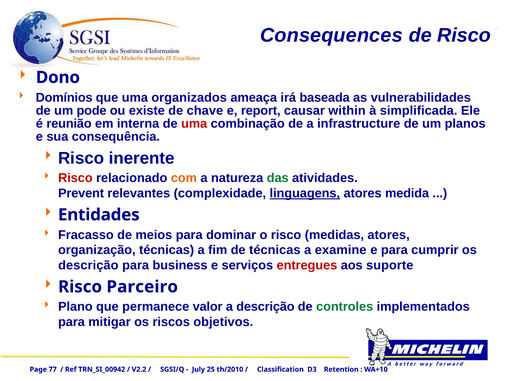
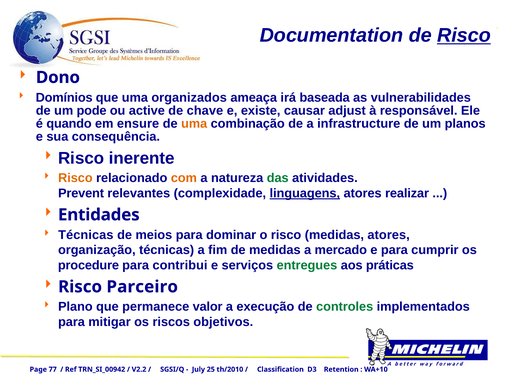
Consequences: Consequences -> Documentation
Risco at (464, 35) underline: none -> present
existe: existe -> active
report: report -> existe
within: within -> adjust
simplificada: simplificada -> responsável
reunião: reunião -> quando
interna: interna -> ensure
uma at (194, 124) colour: red -> orange
Risco at (75, 178) colour: red -> orange
medida: medida -> realizar
Fracasso at (86, 235): Fracasso -> Técnicas
de técnicas: técnicas -> medidas
examine: examine -> mercado
descrição at (88, 265): descrição -> procedure
business: business -> contribui
entregues colour: red -> green
suporte: suporte -> práticas
a descrição: descrição -> execução
